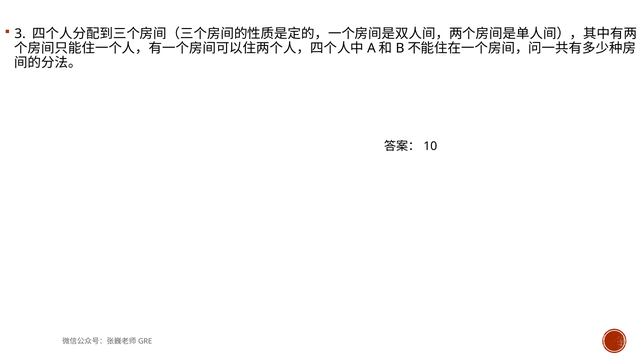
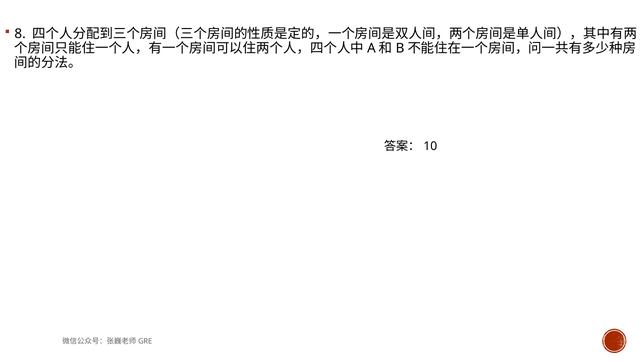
3: 3 -> 8
